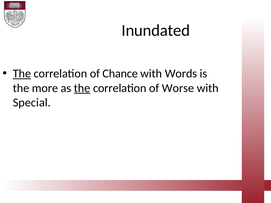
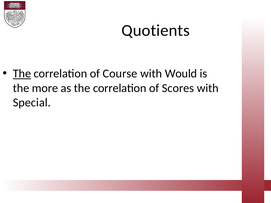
Inundated: Inundated -> Quotients
Chance: Chance -> Course
Words: Words -> Would
the at (82, 88) underline: present -> none
Worse: Worse -> Scores
